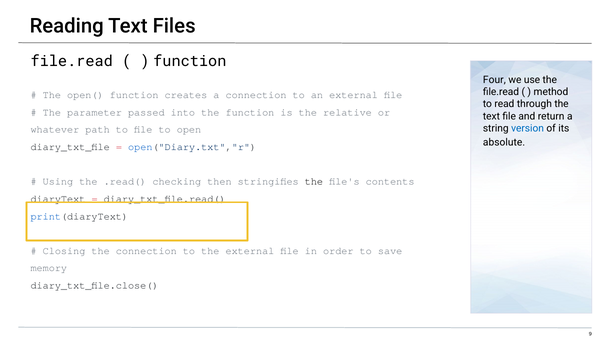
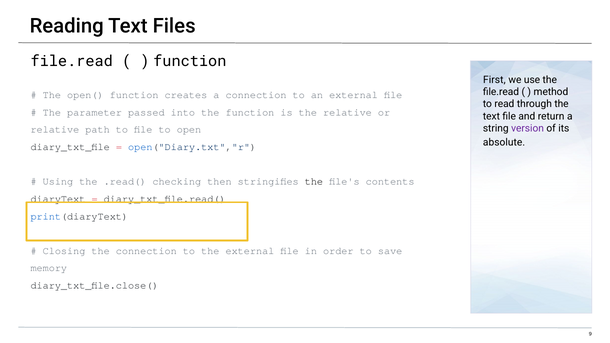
Four: Four -> First
version colour: blue -> purple
whatever at (55, 130): whatever -> relative
